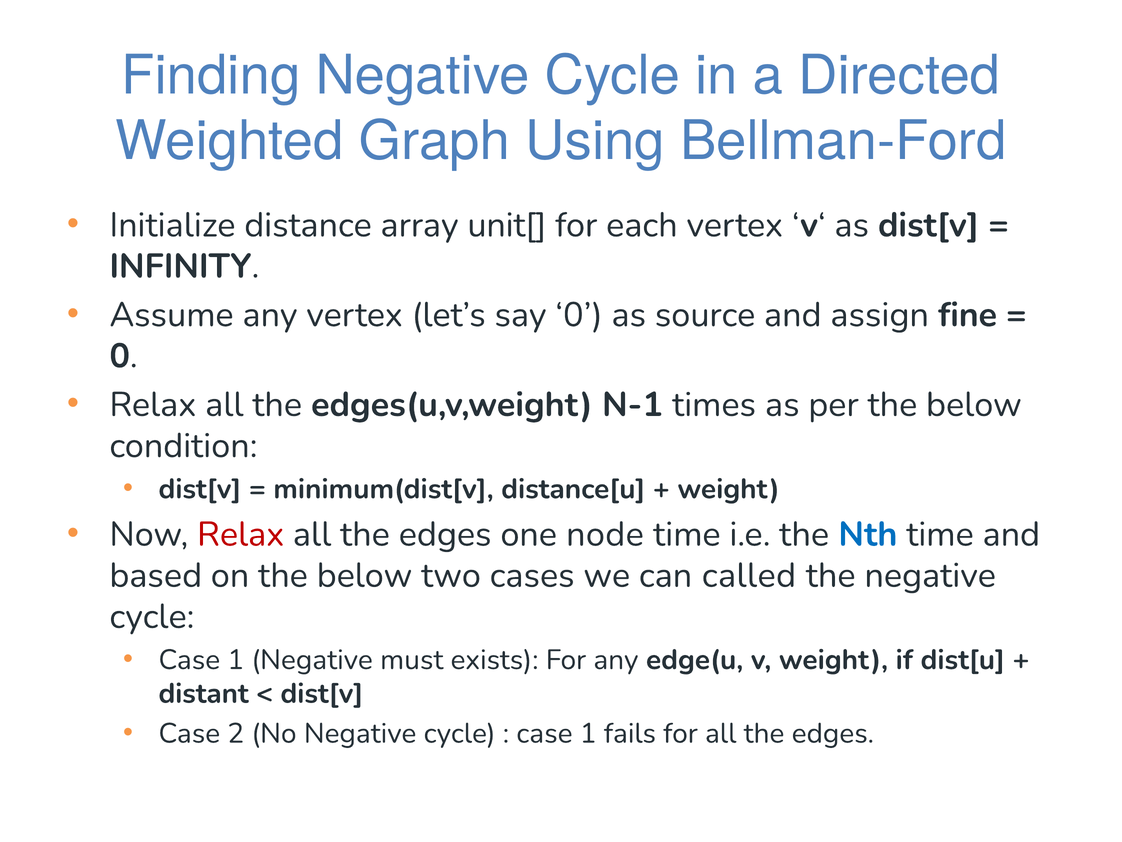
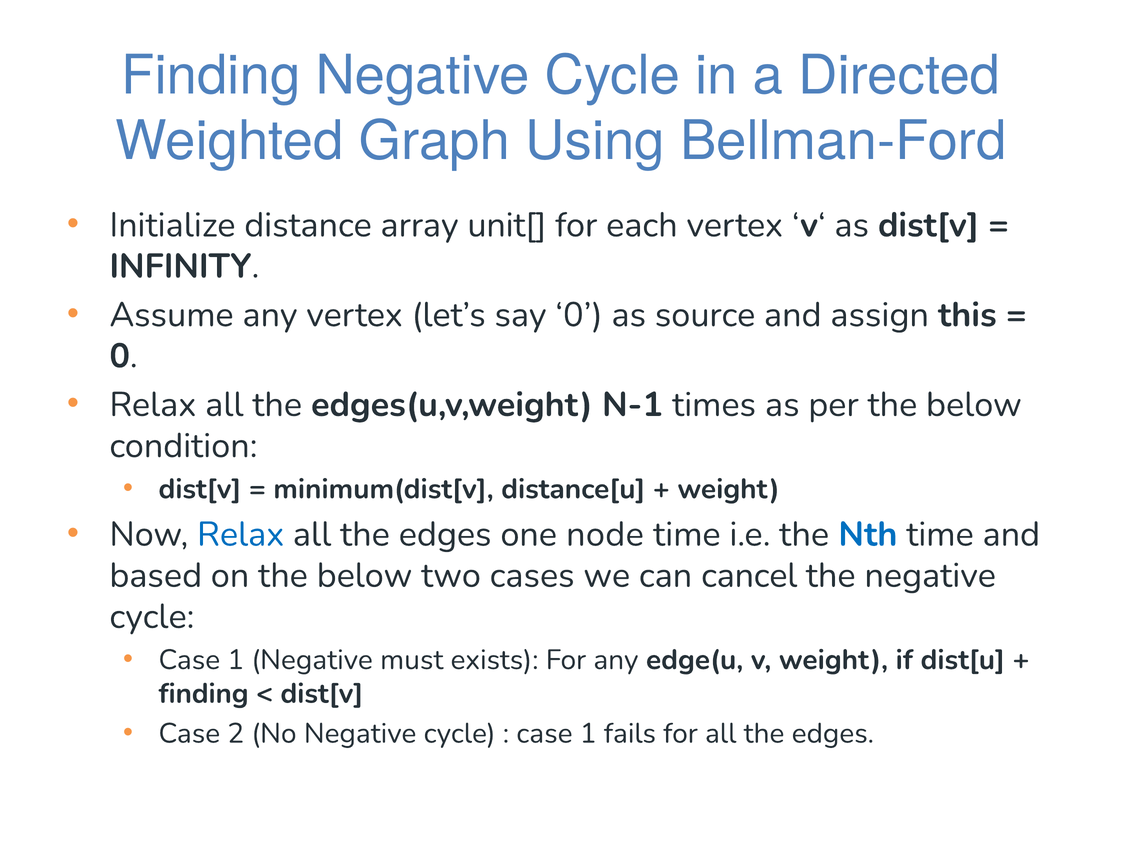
fine: fine -> this
Relax at (241, 534) colour: red -> blue
called: called -> cancel
distant at (204, 693): distant -> finding
